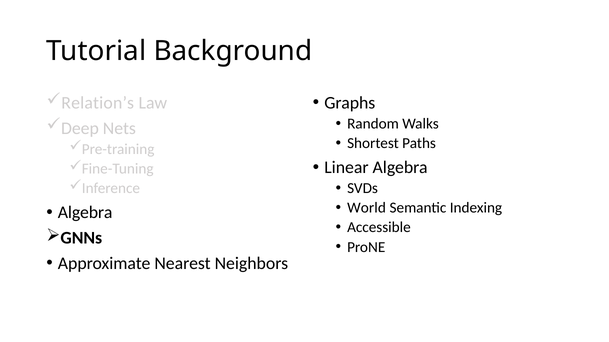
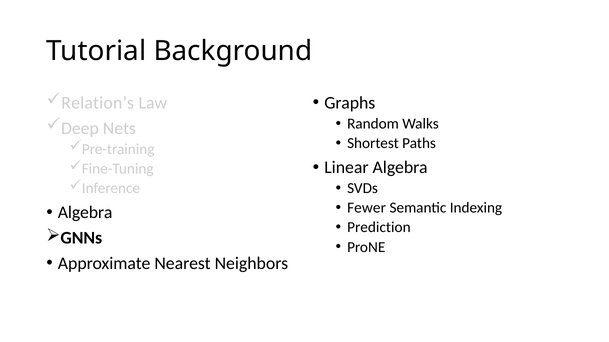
World: World -> Fewer
Accessible: Accessible -> Prediction
